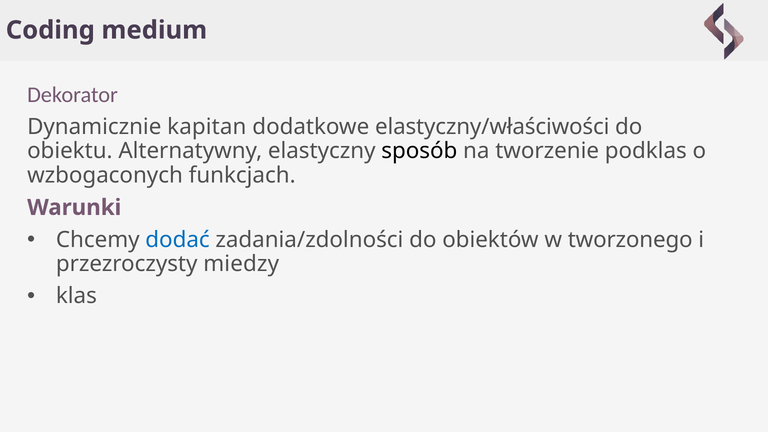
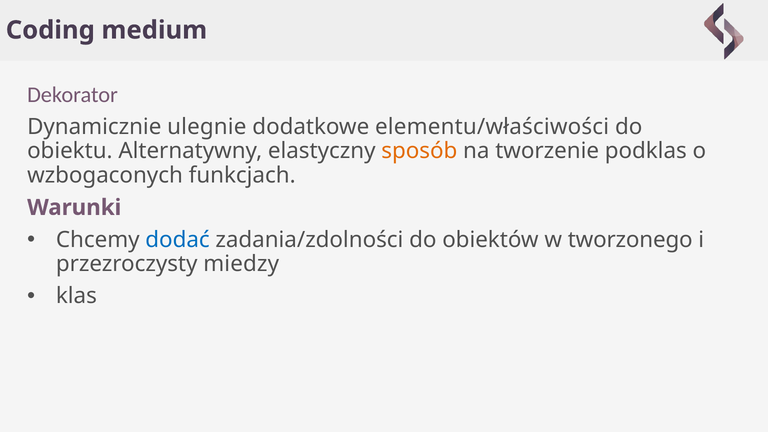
kapitan: kapitan -> ulegnie
elastyczny/właściwości: elastyczny/właściwości -> elementu/właściwości
sposób colour: black -> orange
